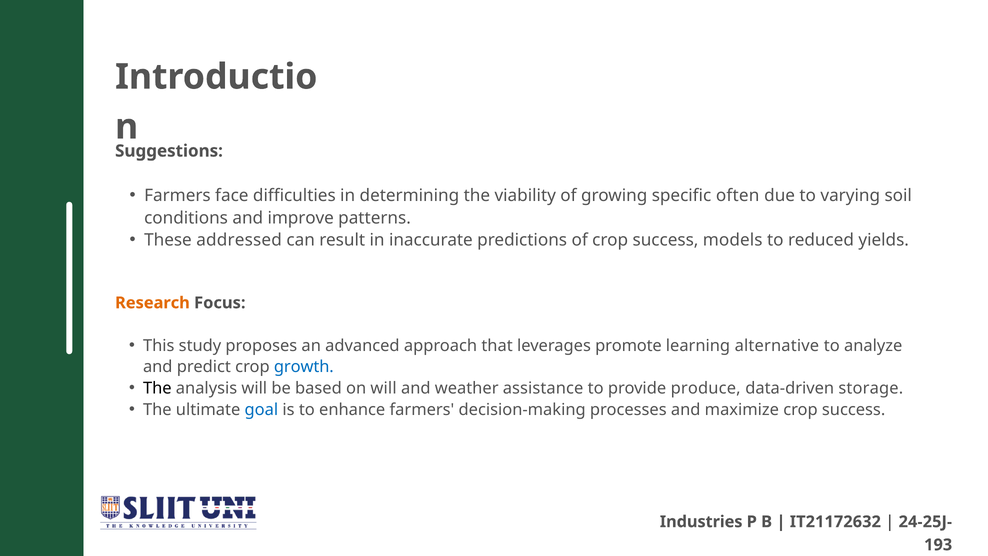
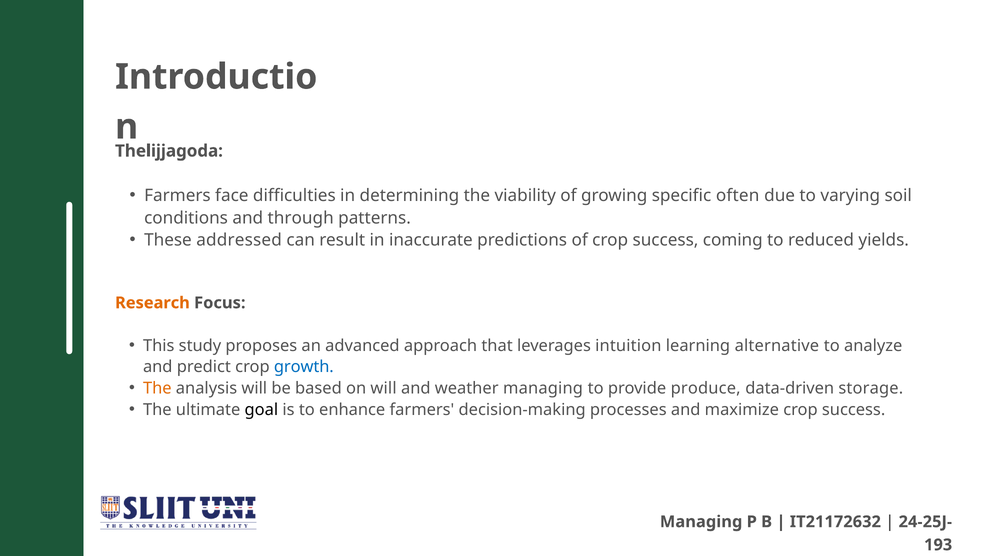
Suggestions: Suggestions -> Thelijjagoda
improve: improve -> through
models: models -> coming
promote: promote -> intuition
The at (157, 388) colour: black -> orange
weather assistance: assistance -> managing
goal colour: blue -> black
Industries at (701, 522): Industries -> Managing
